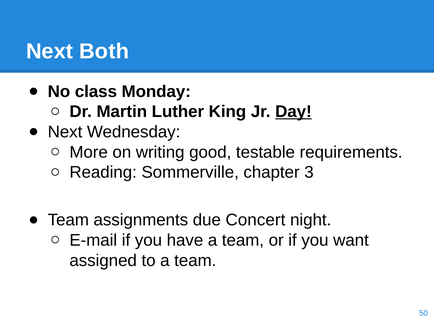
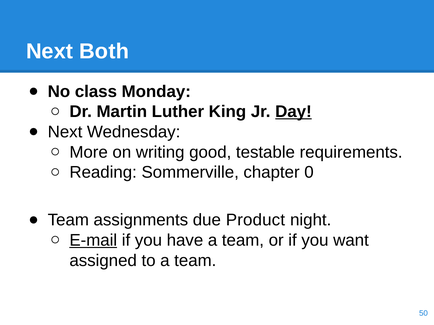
3: 3 -> 0
Concert: Concert -> Product
E-mail underline: none -> present
